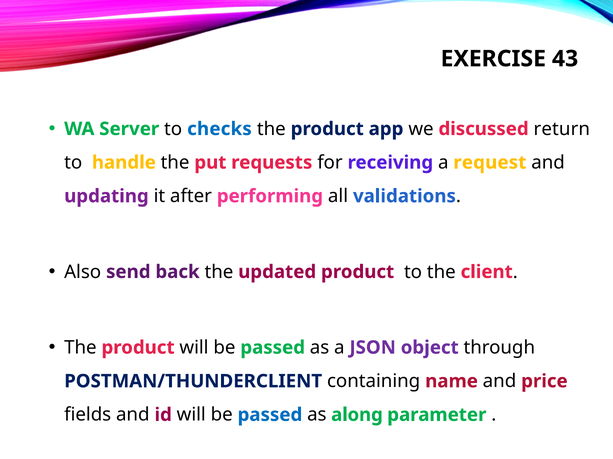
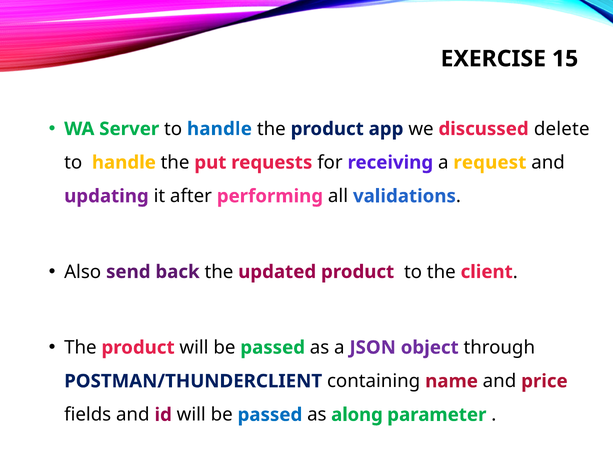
43: 43 -> 15
Server to checks: checks -> handle
return: return -> delete
